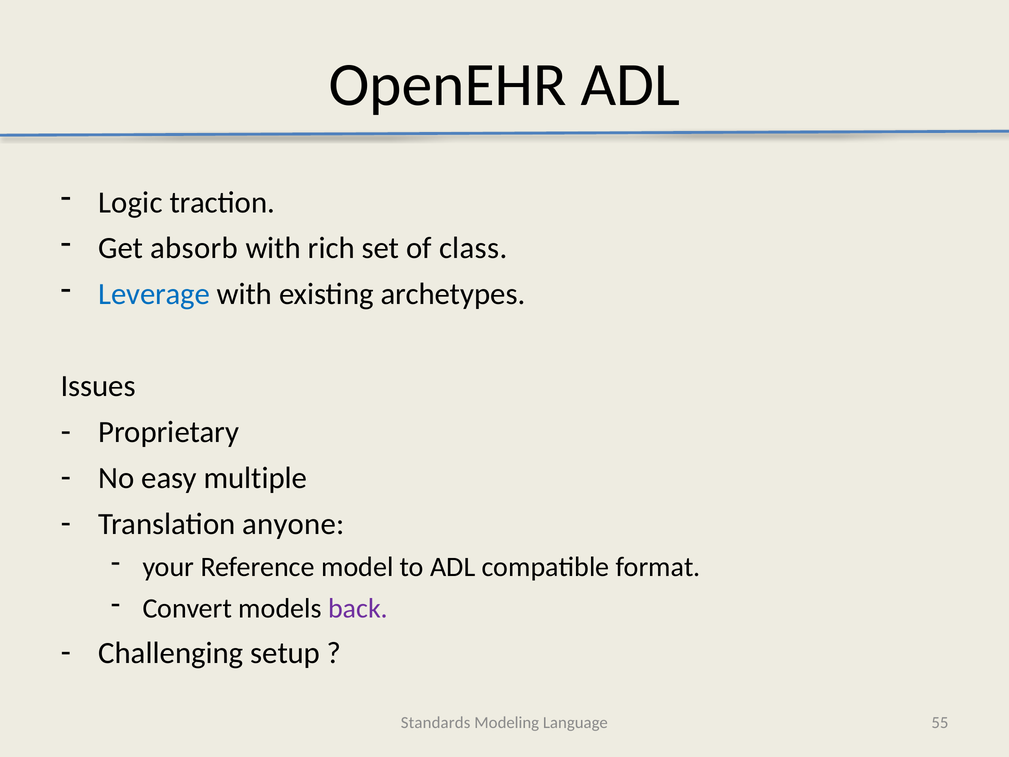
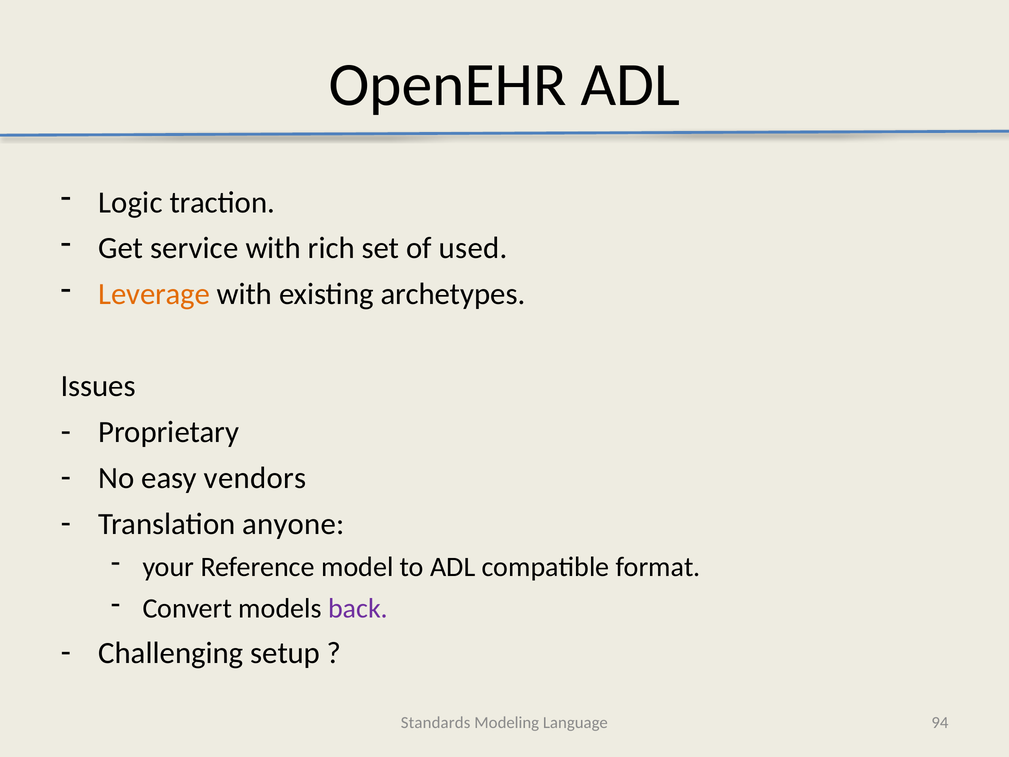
absorb: absorb -> service
class: class -> used
Leverage colour: blue -> orange
multiple: multiple -> vendors
55: 55 -> 94
